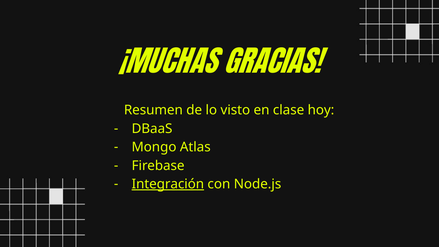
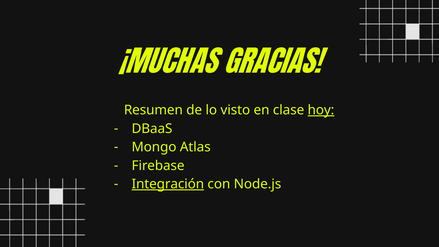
hoy underline: none -> present
